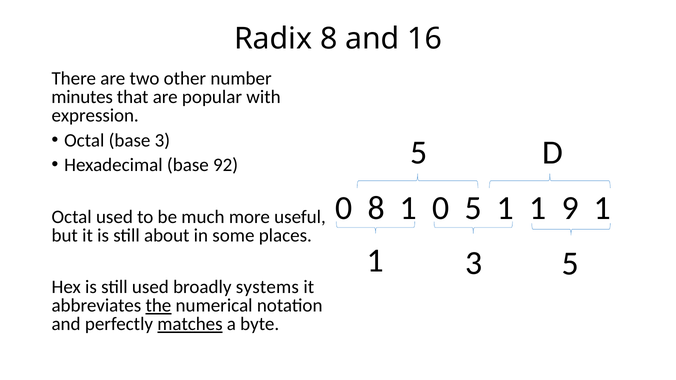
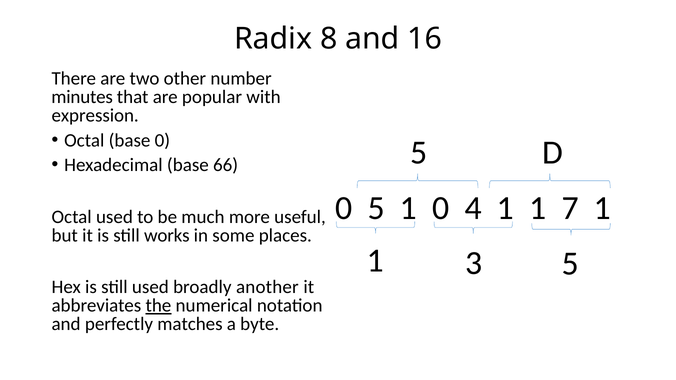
base 3: 3 -> 0
92: 92 -> 66
0 8: 8 -> 5
0 5: 5 -> 4
9: 9 -> 7
about: about -> works
systems: systems -> another
matches underline: present -> none
